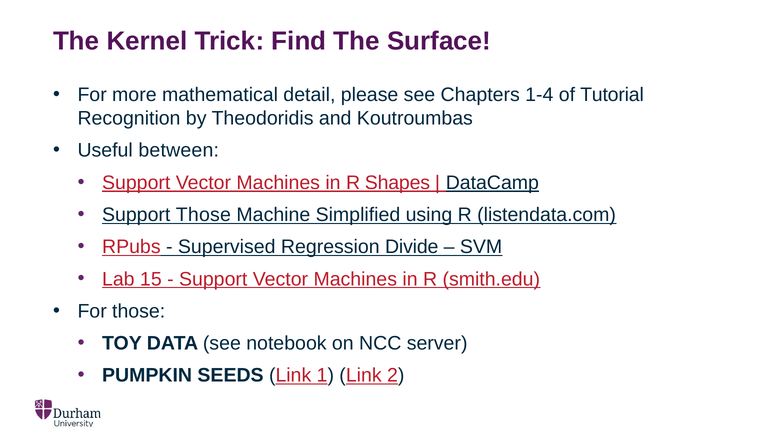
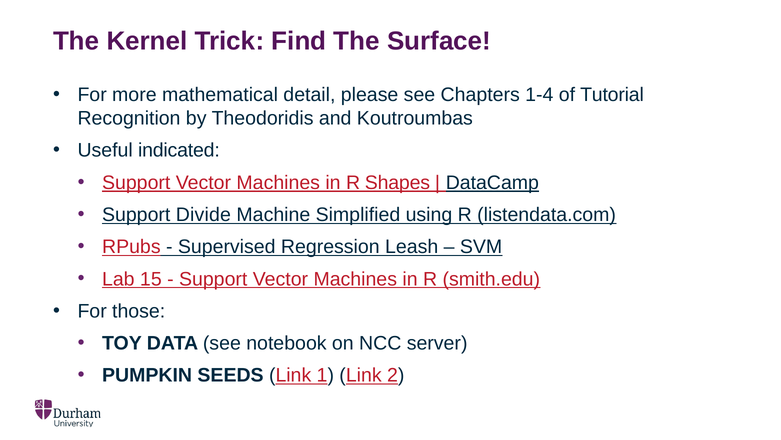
between: between -> indicated
Support Those: Those -> Divide
Divide: Divide -> Leash
